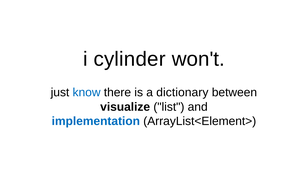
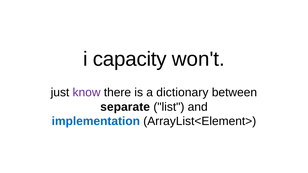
cylinder: cylinder -> capacity
know colour: blue -> purple
visualize: visualize -> separate
